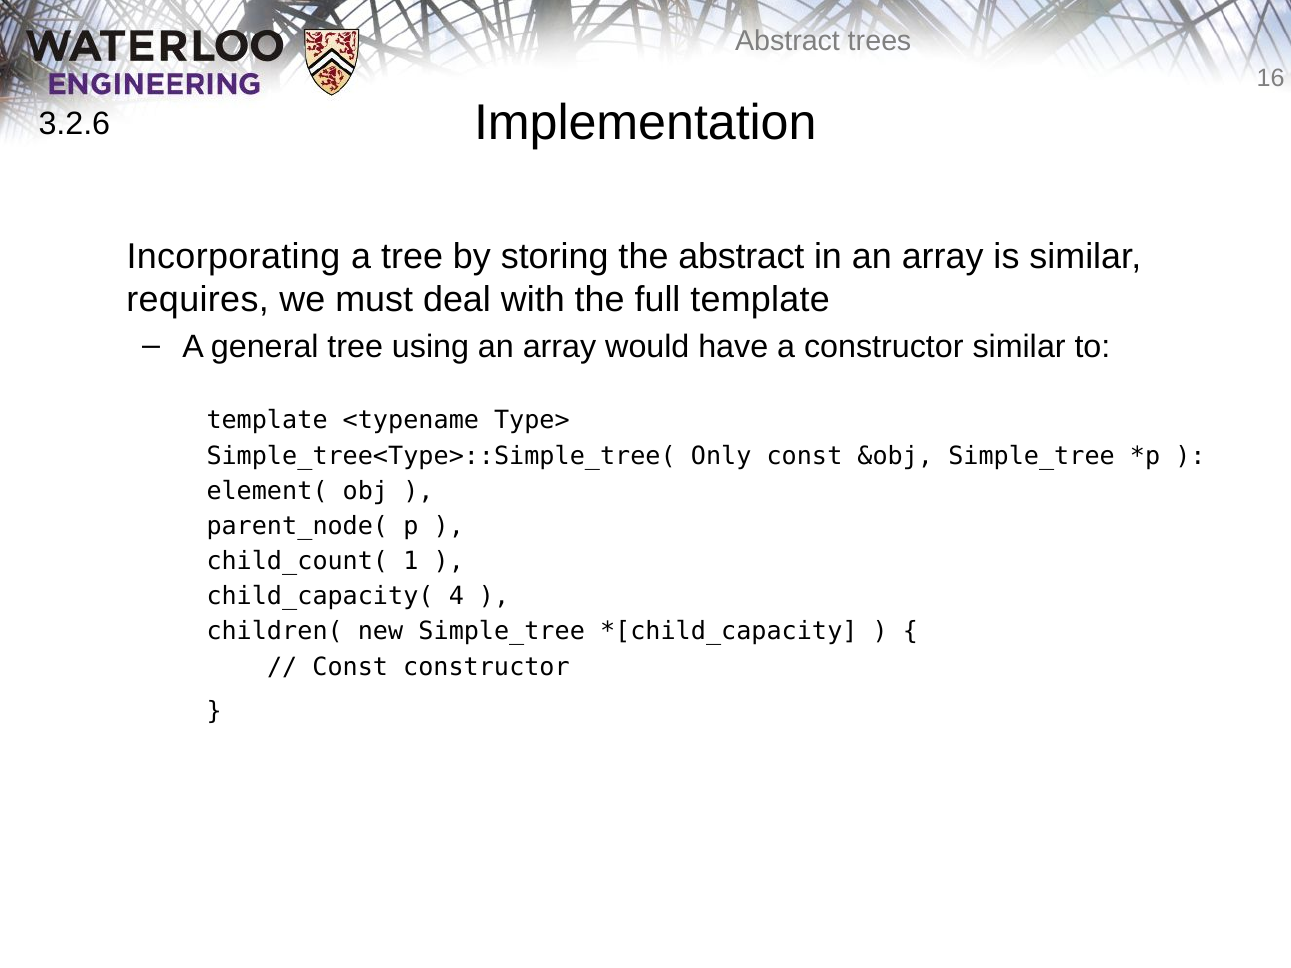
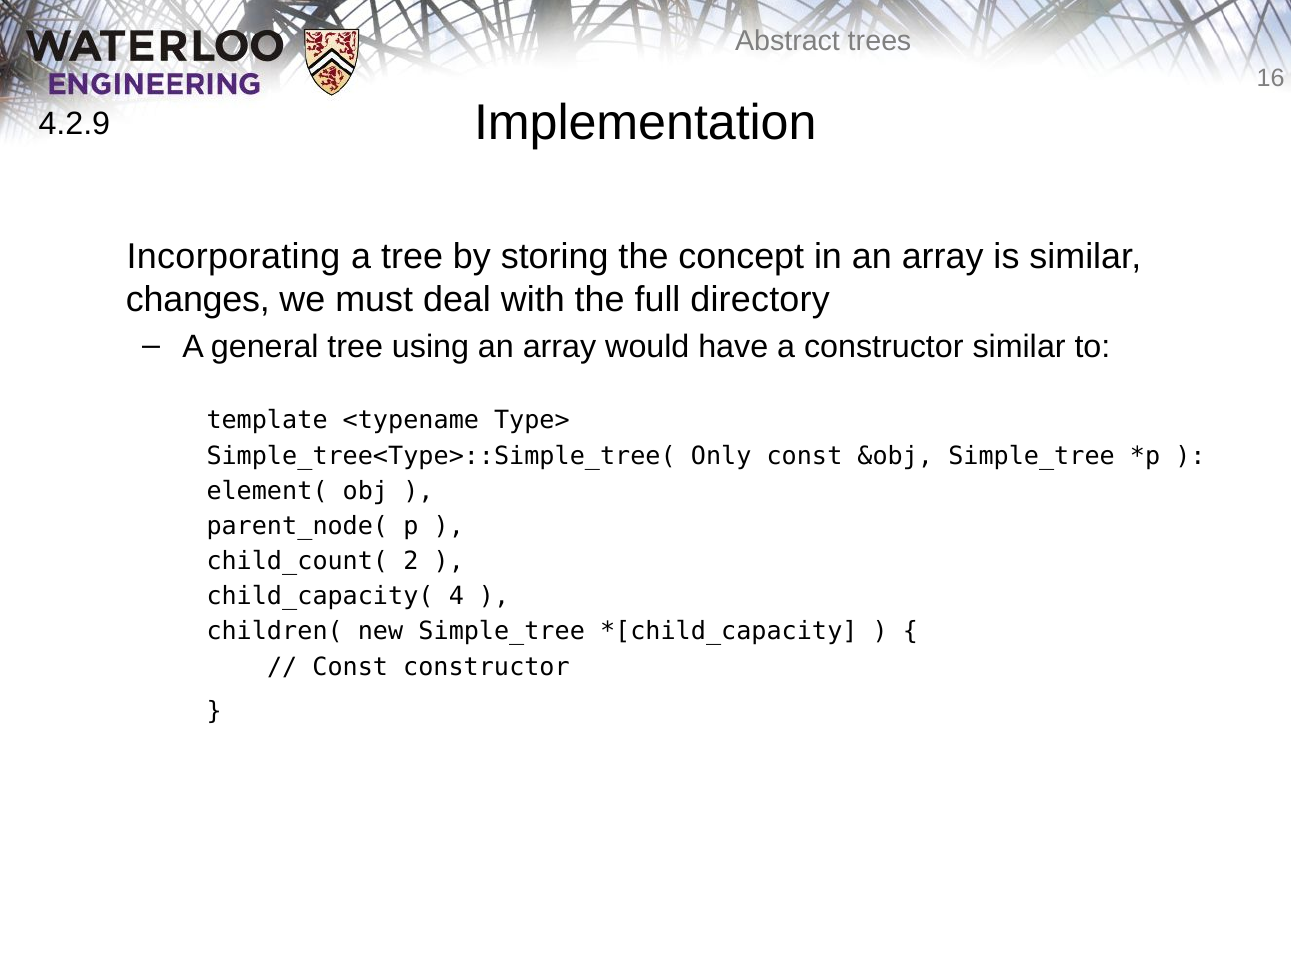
3.2.6: 3.2.6 -> 4.2.9
the abstract: abstract -> concept
requires: requires -> changes
full template: template -> directory
1: 1 -> 2
